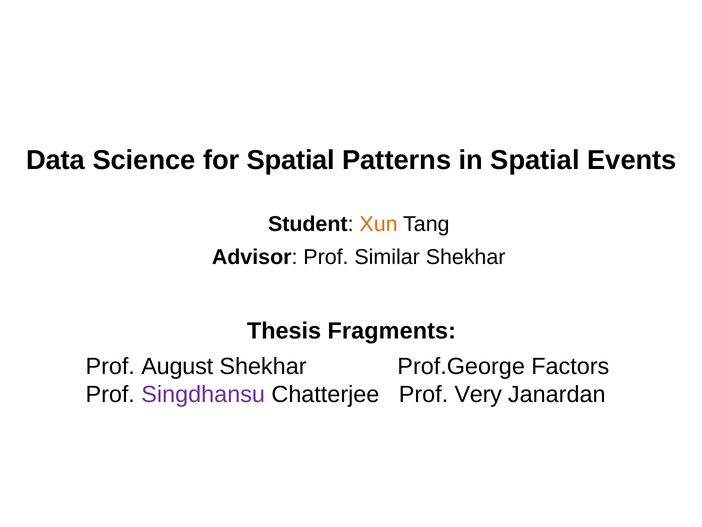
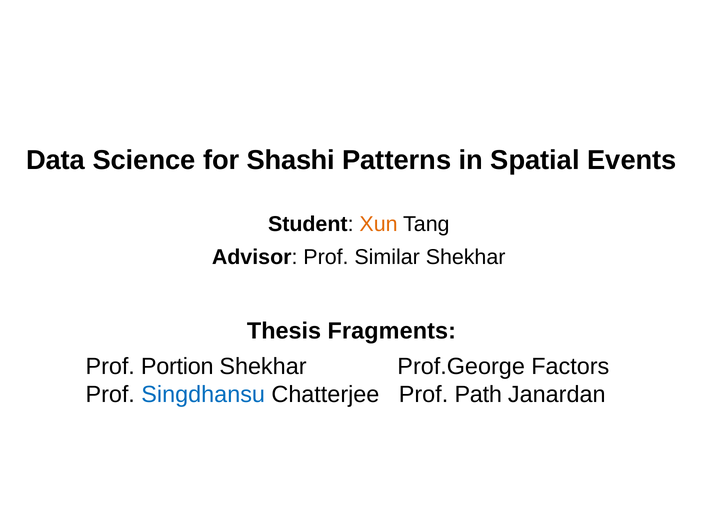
for Spatial: Spatial -> Shashi
August: August -> Portion
Singdhansu colour: purple -> blue
Very: Very -> Path
